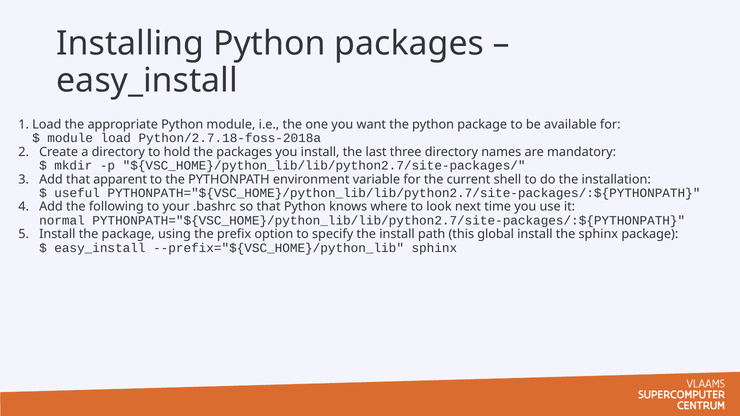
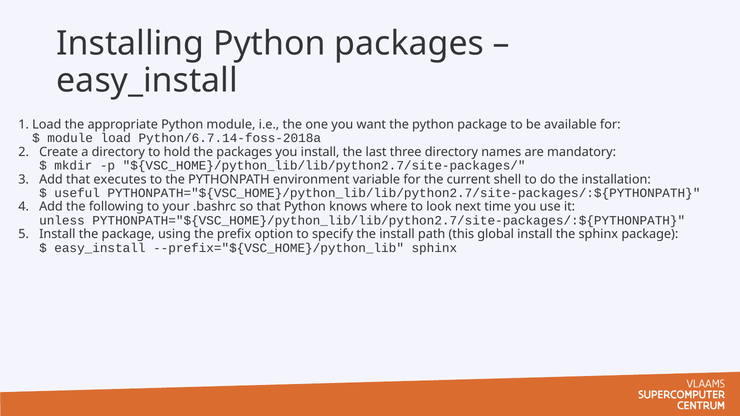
Python/2.7.18-foss-2018a: Python/2.7.18-foss-2018a -> Python/6.7.14-foss-2018a
apparent: apparent -> executes
normal: normal -> unless
